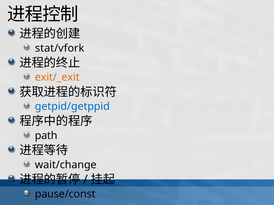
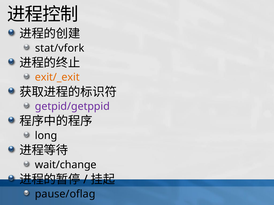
getpid/getppid colour: blue -> purple
path: path -> long
pause/const: pause/const -> pause/oflag
